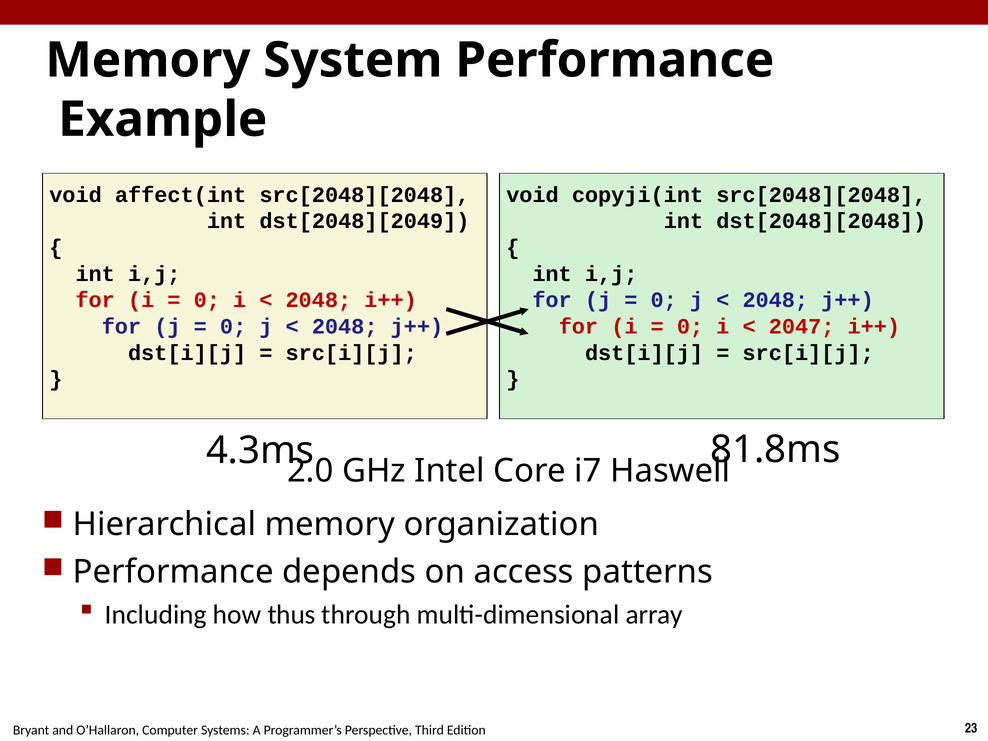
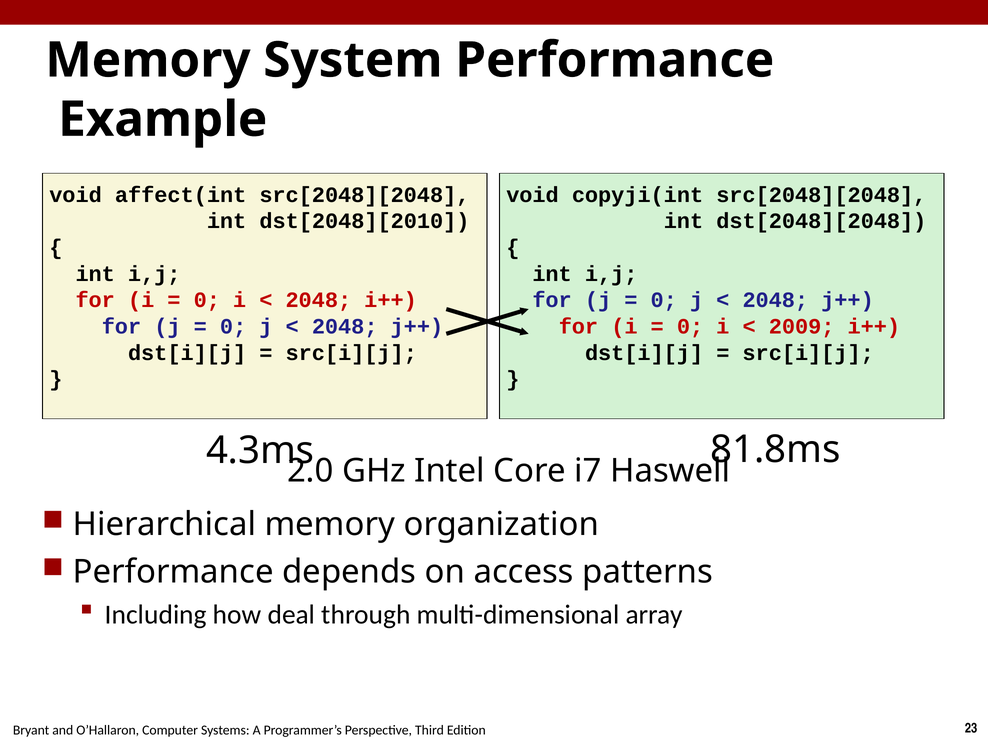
dst[2048][2049: dst[2048][2049 -> dst[2048][2010
2047: 2047 -> 2009
thus: thus -> deal
